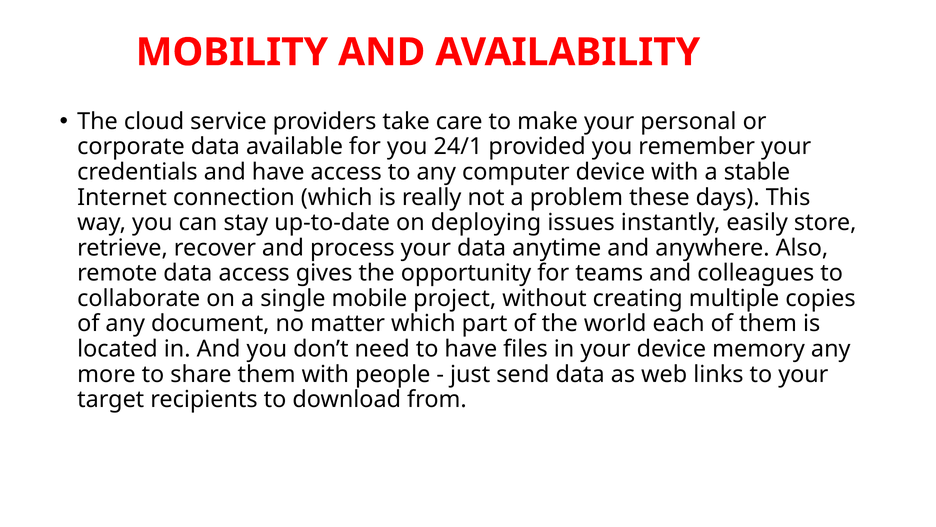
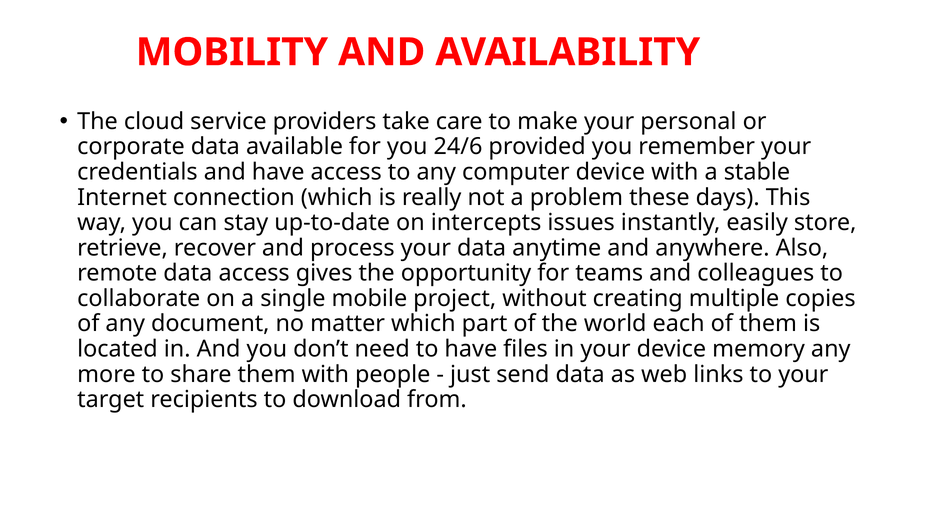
24/1: 24/1 -> 24/6
deploying: deploying -> intercepts
